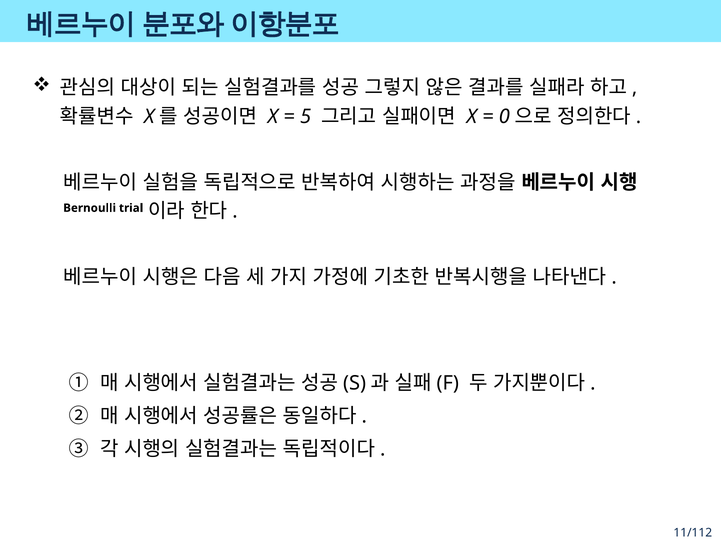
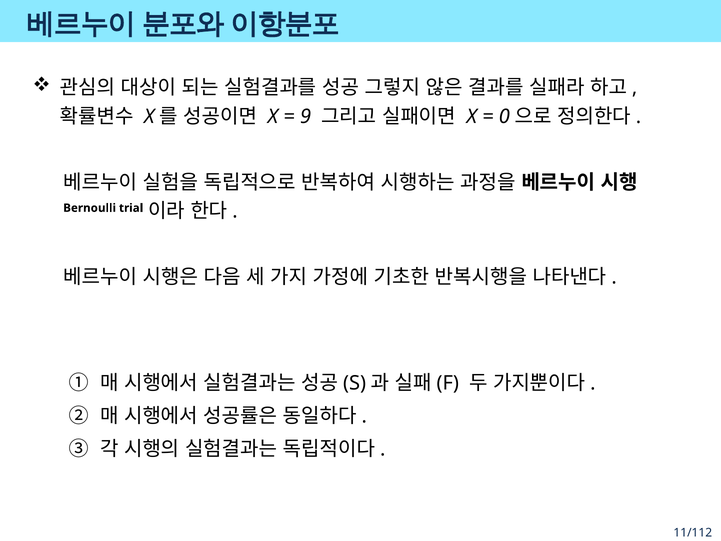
5: 5 -> 9
